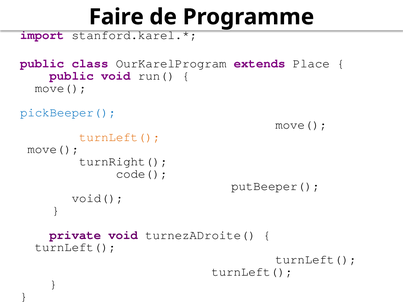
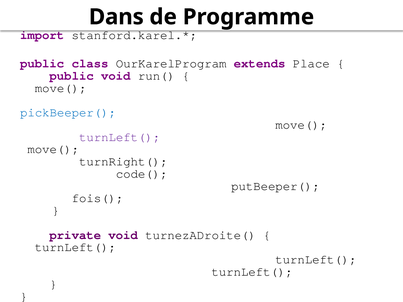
Faire: Faire -> Dans
turnLeft( at (120, 137) colour: orange -> purple
void(: void( -> fois(
